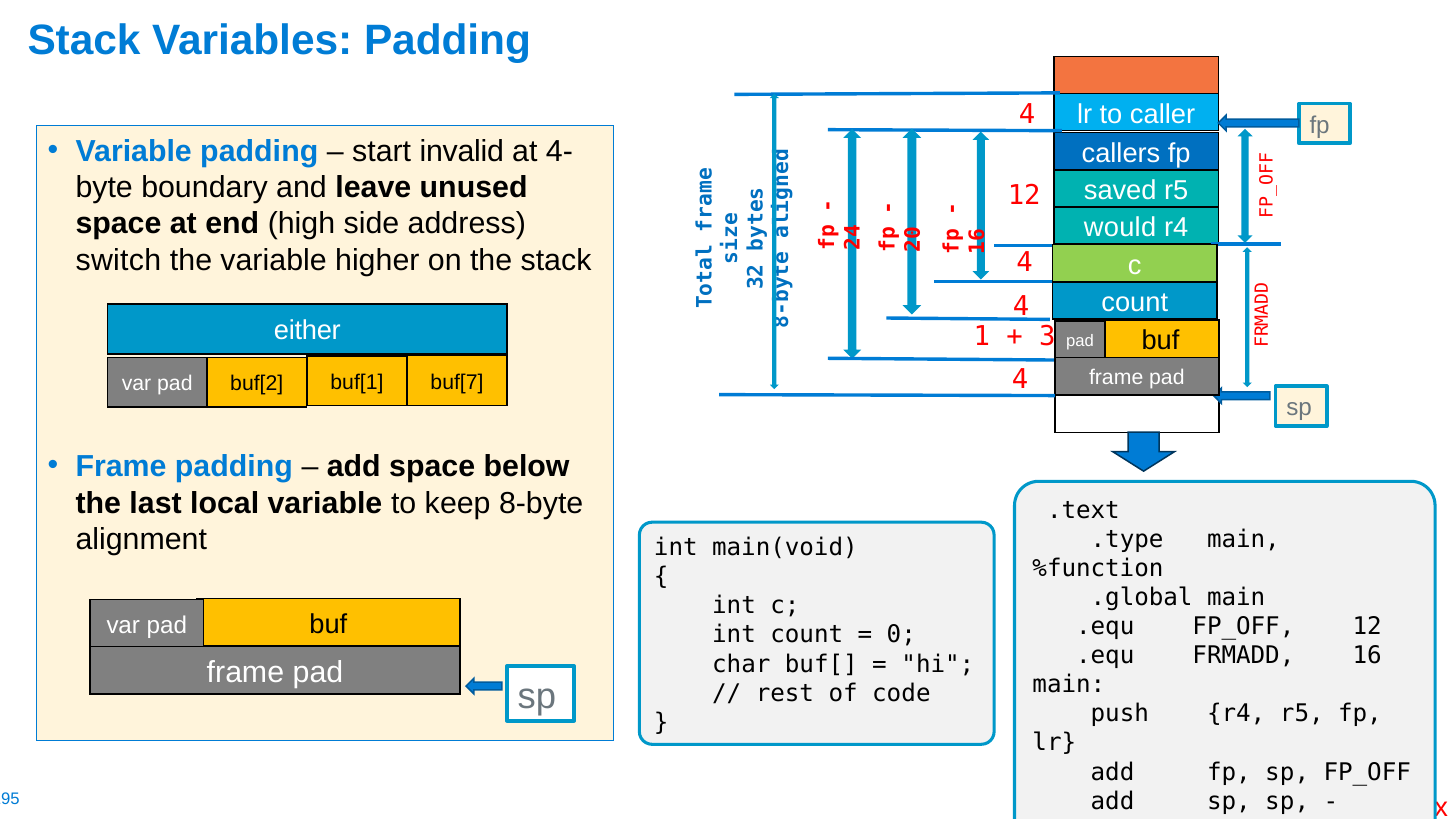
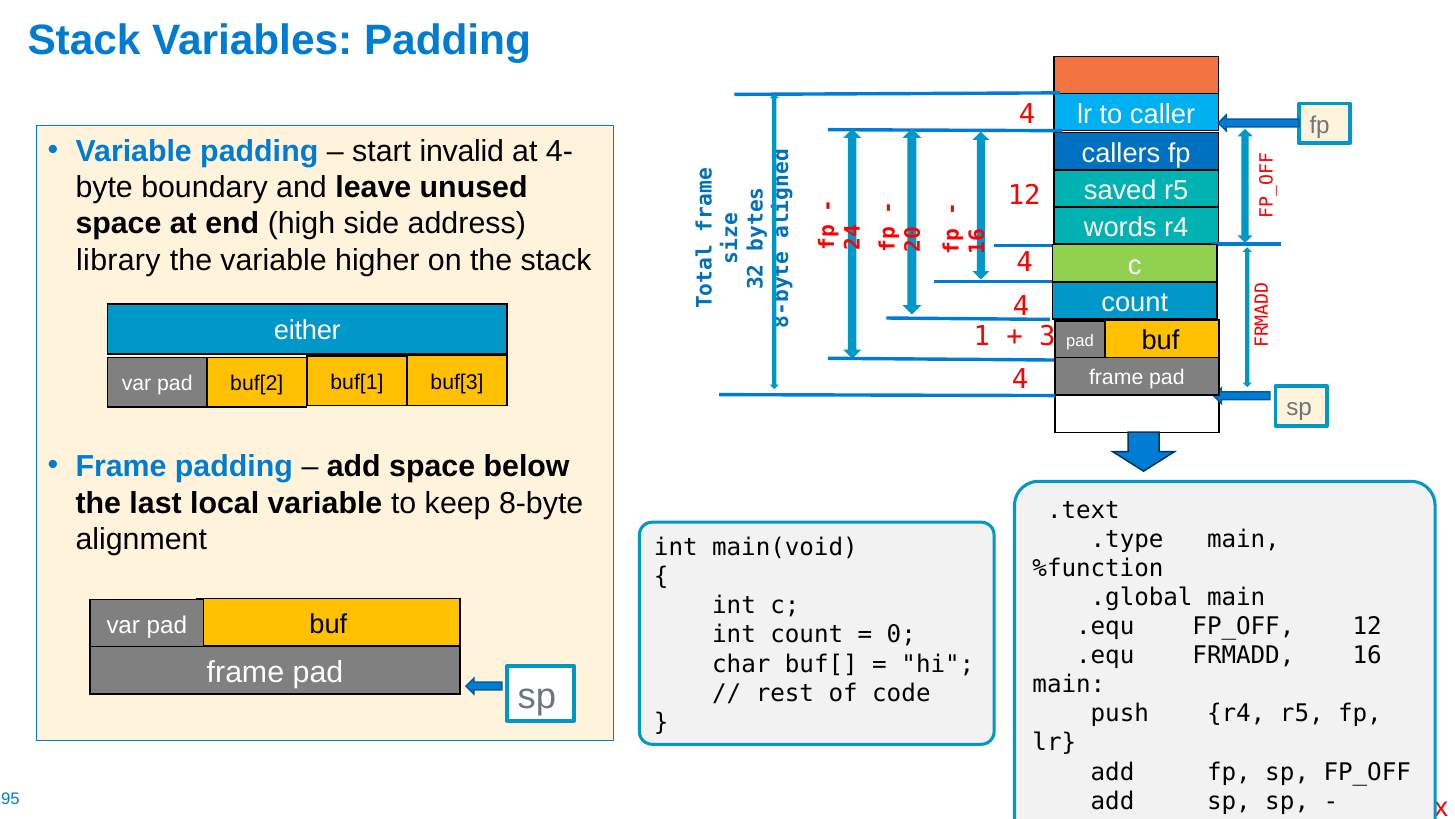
would: would -> words
switch: switch -> library
buf[7: buf[7 -> buf[3
